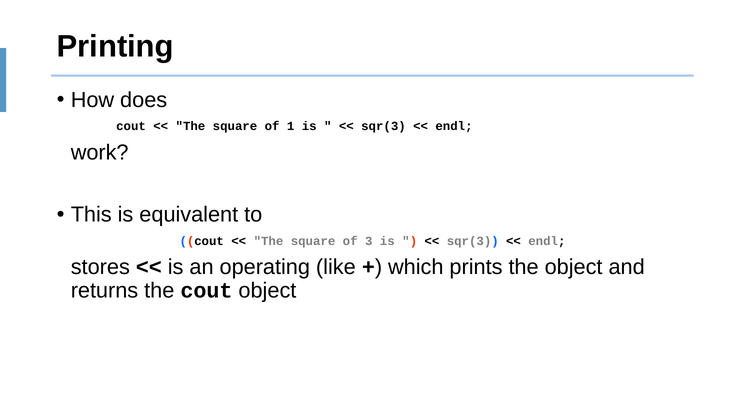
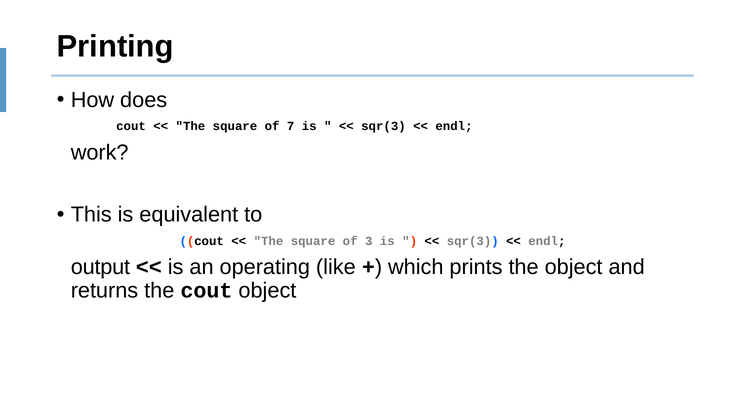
1: 1 -> 7
stores: stores -> output
